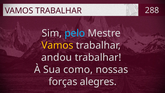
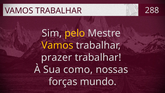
pelo colour: light blue -> yellow
andou: andou -> prazer
alegres: alegres -> mundo
